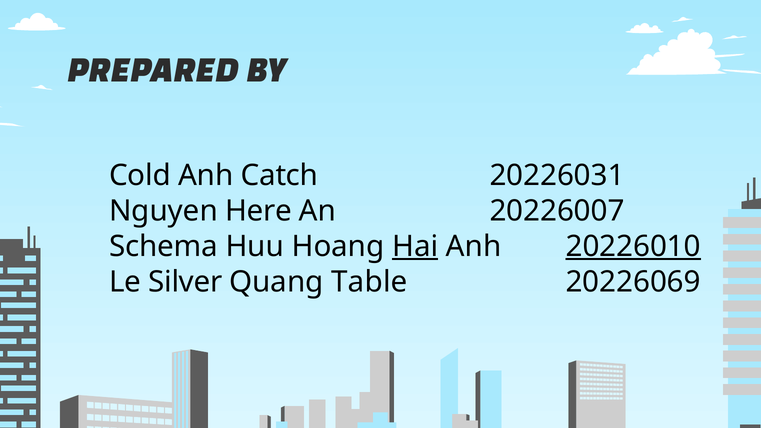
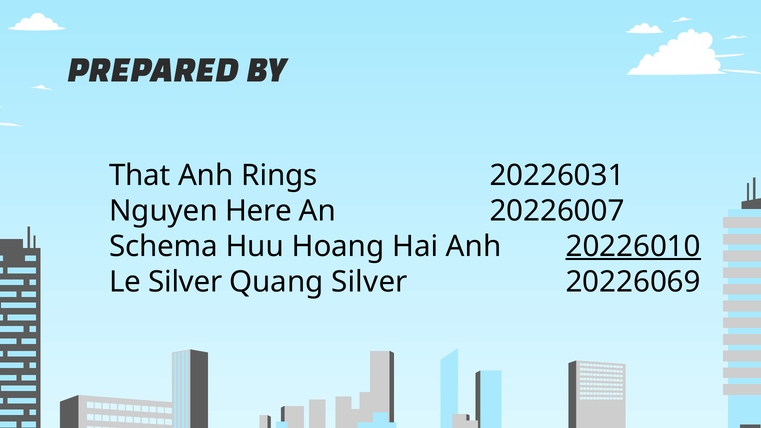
Cold: Cold -> That
Catch: Catch -> Rings
Hai underline: present -> none
Quang Table: Table -> Silver
